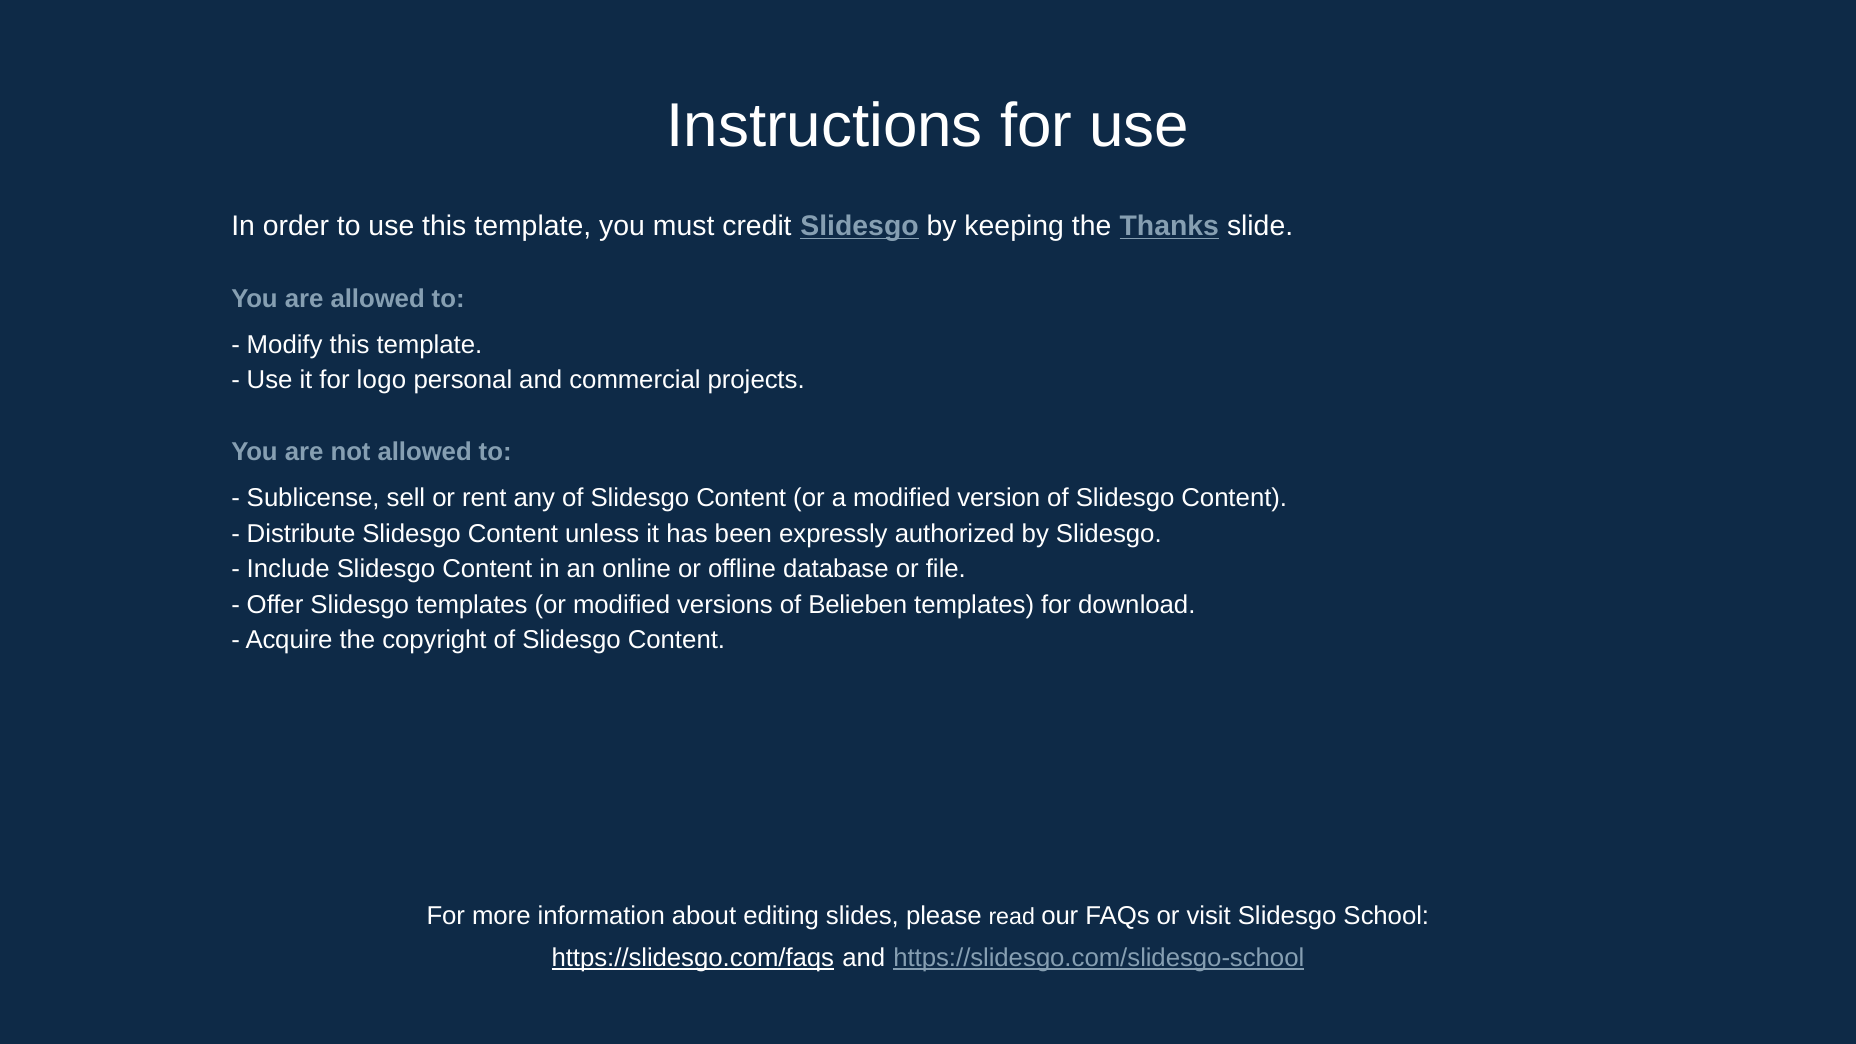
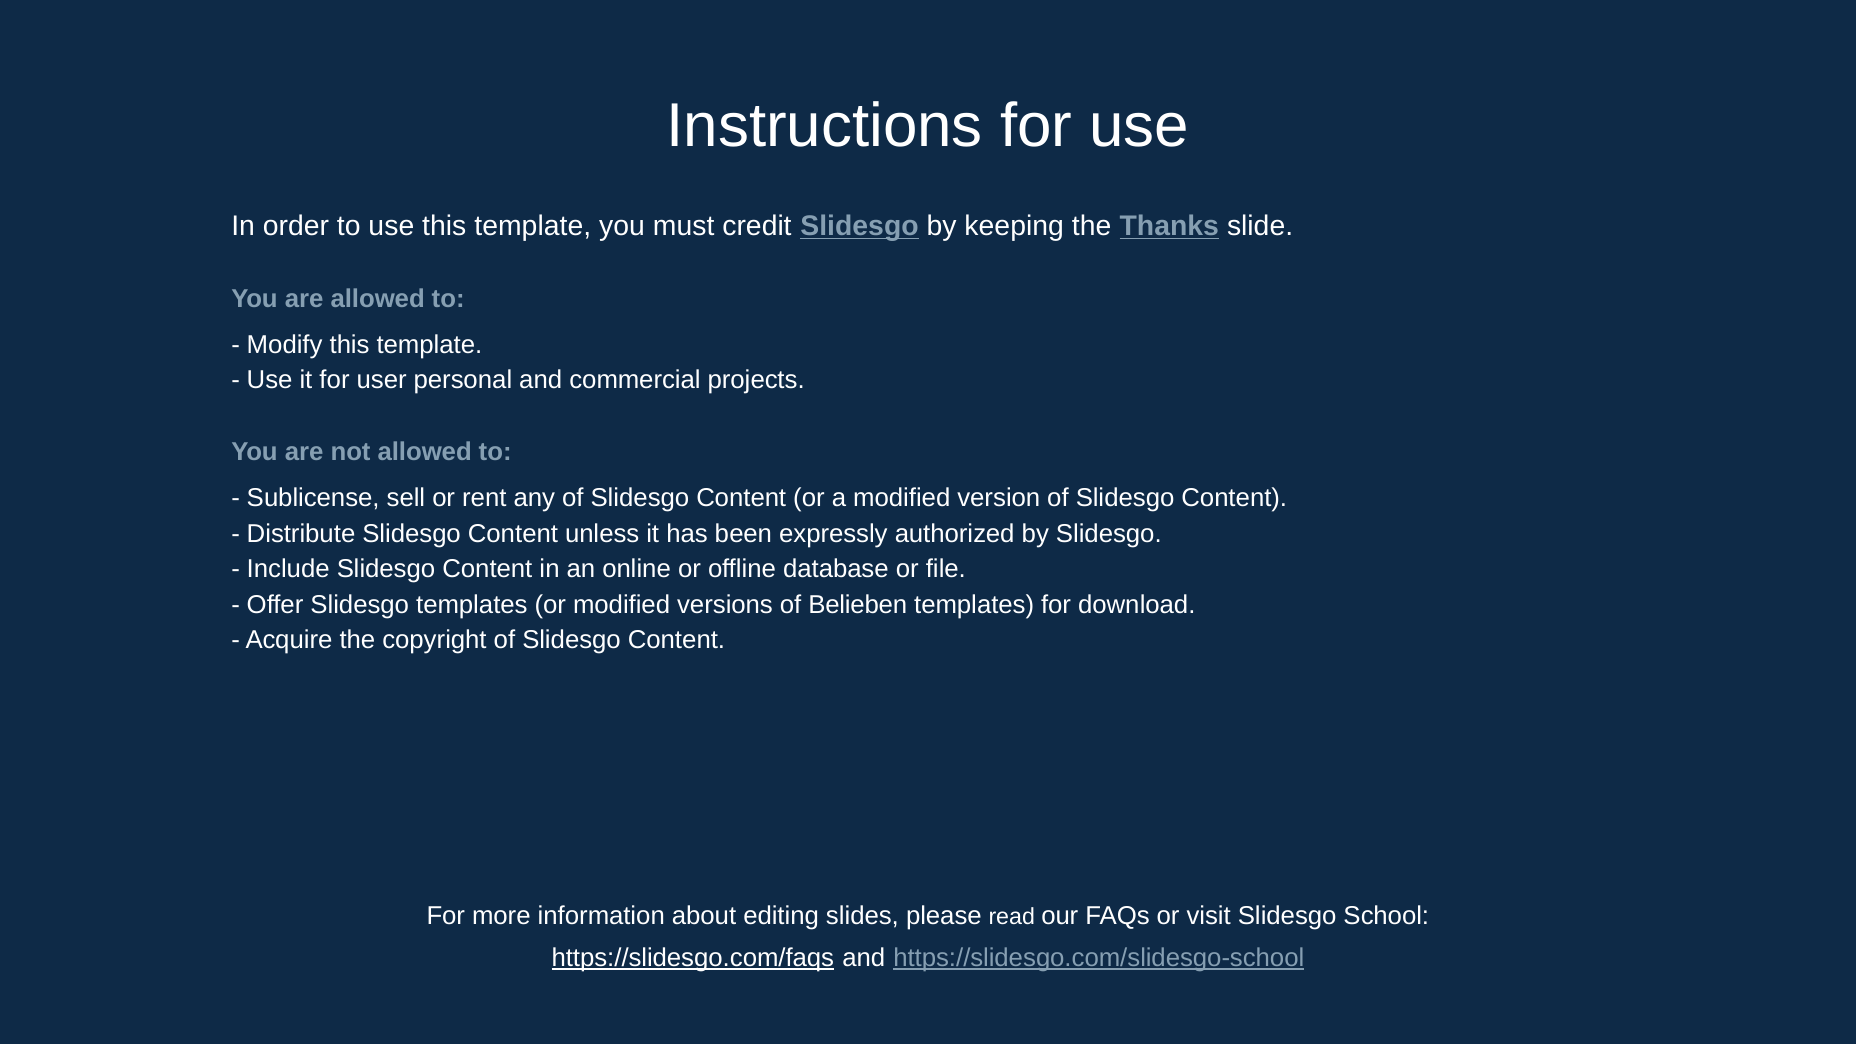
logo: logo -> user
